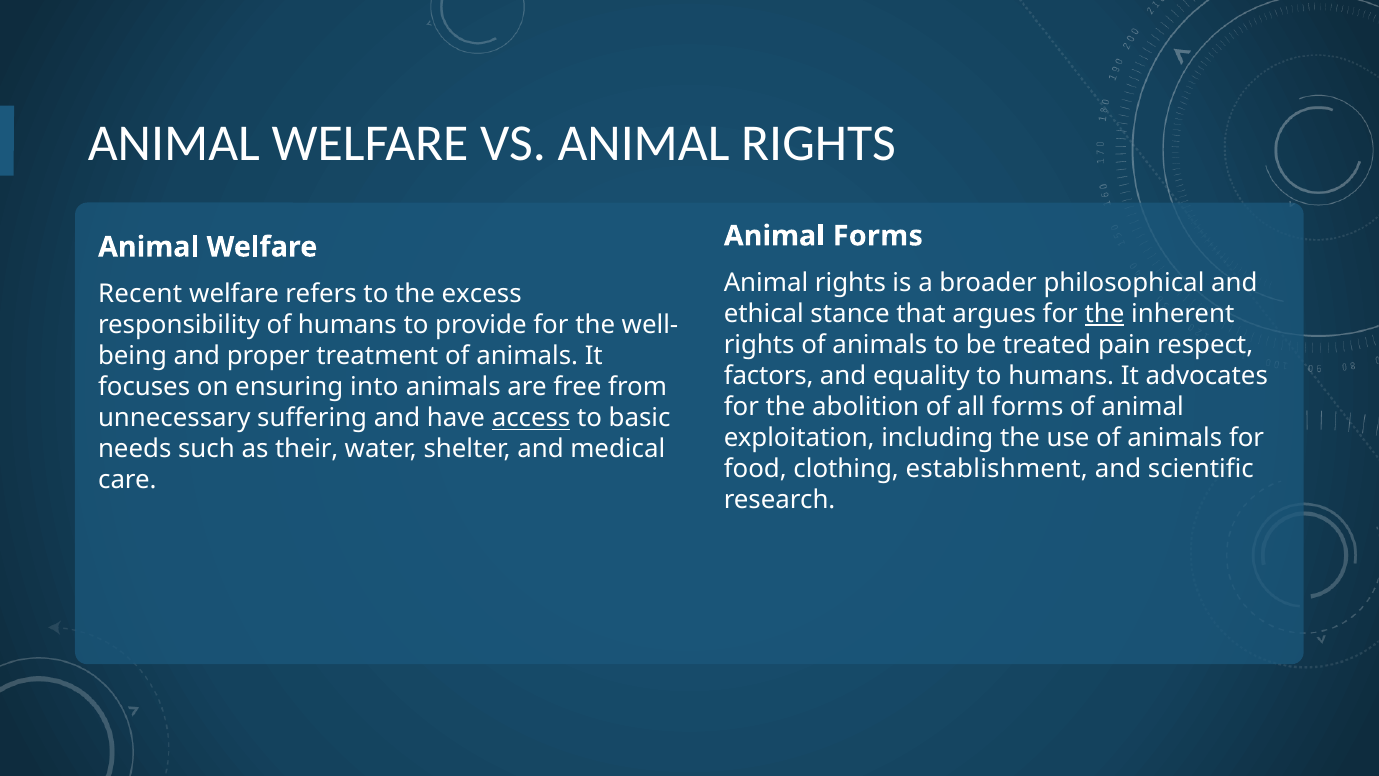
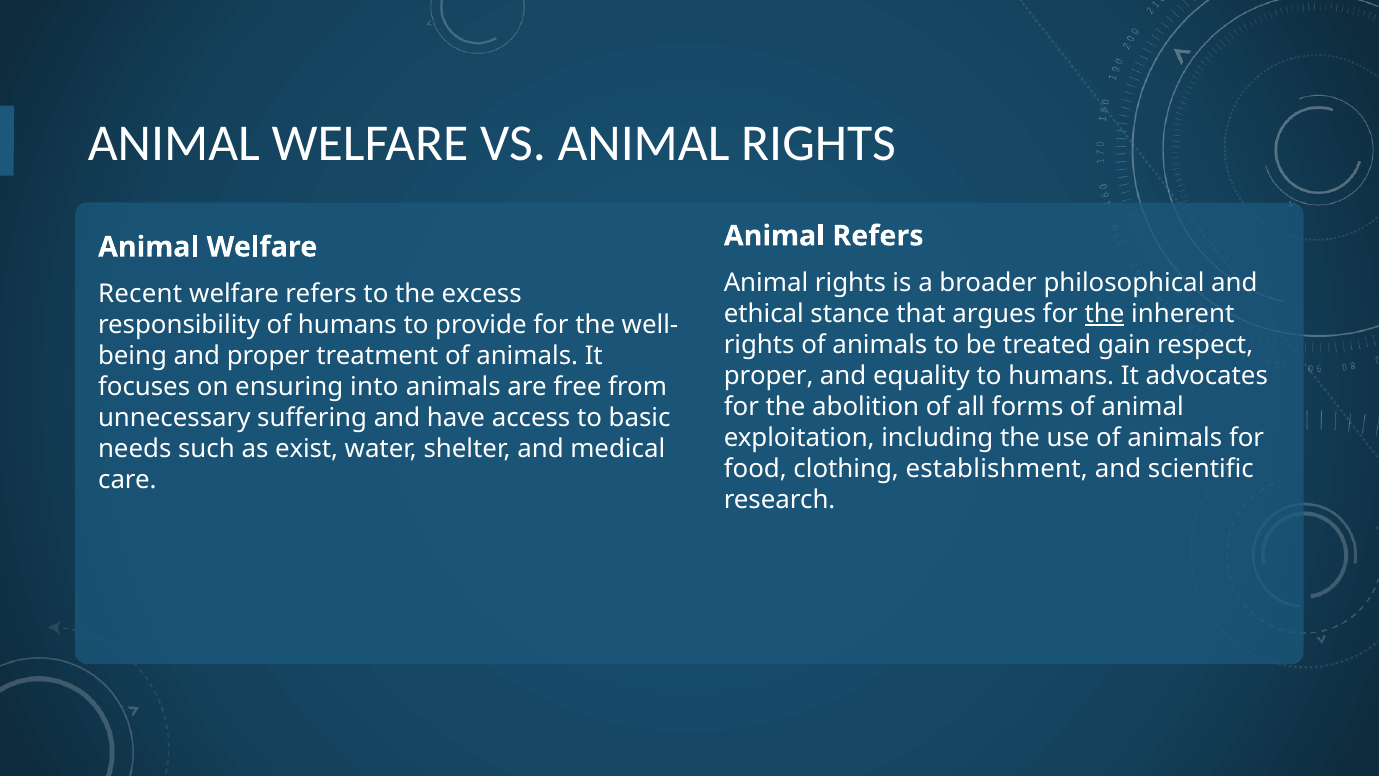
Animal Forms: Forms -> Refers
pain: pain -> gain
factors at (769, 376): factors -> proper
access underline: present -> none
their: their -> exist
